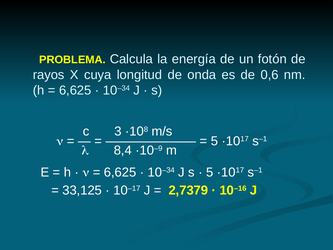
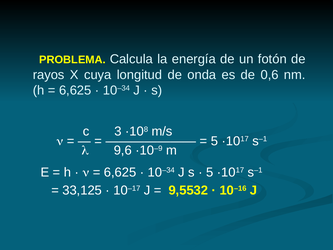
8,4: 8,4 -> 9,6
2,7379: 2,7379 -> 9,5532
